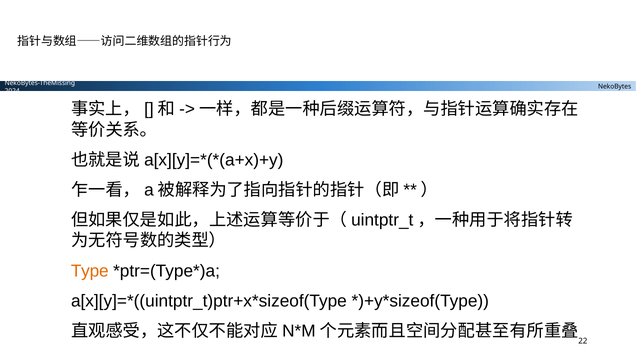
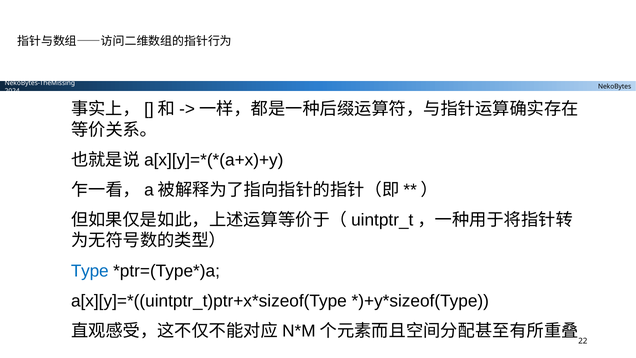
Type colour: orange -> blue
